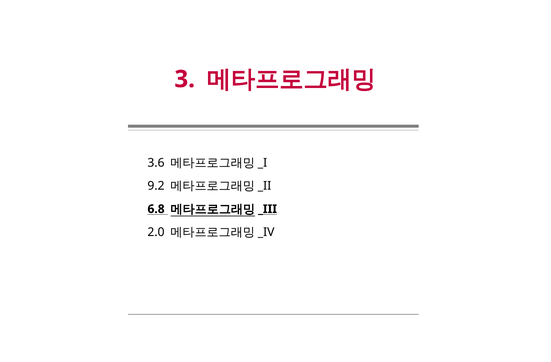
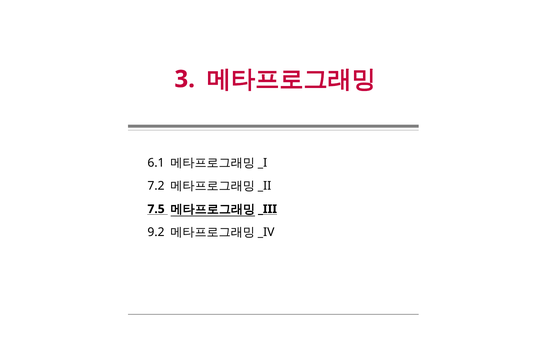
3.6: 3.6 -> 6.1
9.2: 9.2 -> 7.2
6.8: 6.8 -> 7.5
2.0: 2.0 -> 9.2
